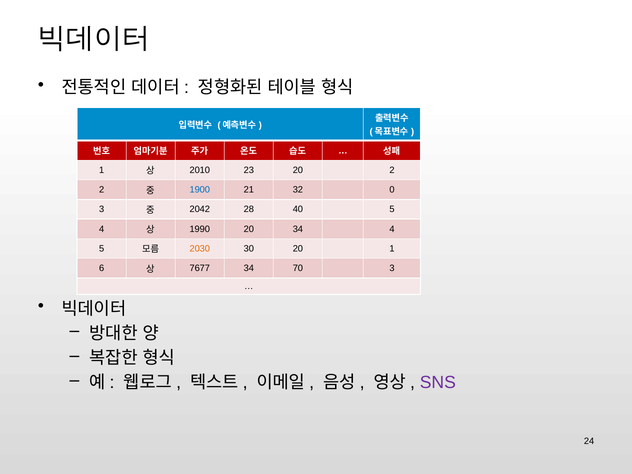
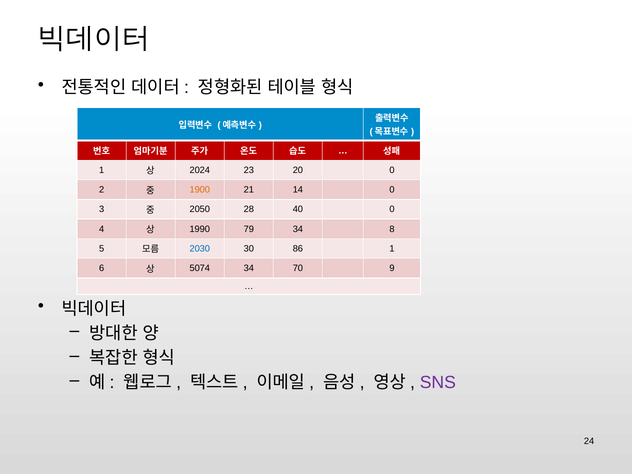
2010: 2010 -> 2024
20 2: 2 -> 0
1900 colour: blue -> orange
32: 32 -> 14
2042: 2042 -> 2050
40 5: 5 -> 0
1990 20: 20 -> 79
34 4: 4 -> 8
2030 colour: orange -> blue
30 20: 20 -> 86
7677: 7677 -> 5074
70 3: 3 -> 9
